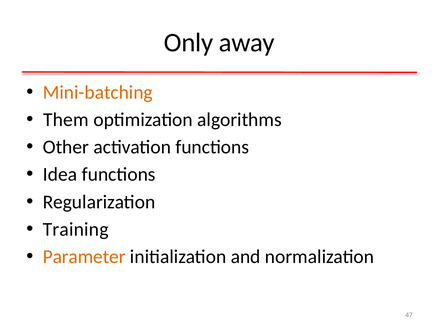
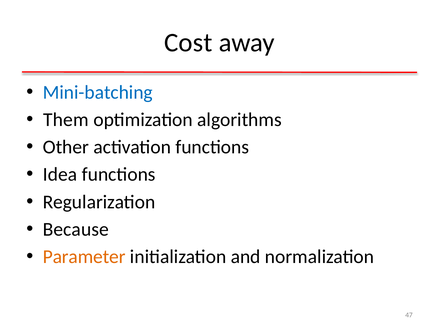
Only: Only -> Cost
Mini-batching colour: orange -> blue
Training: Training -> Because
